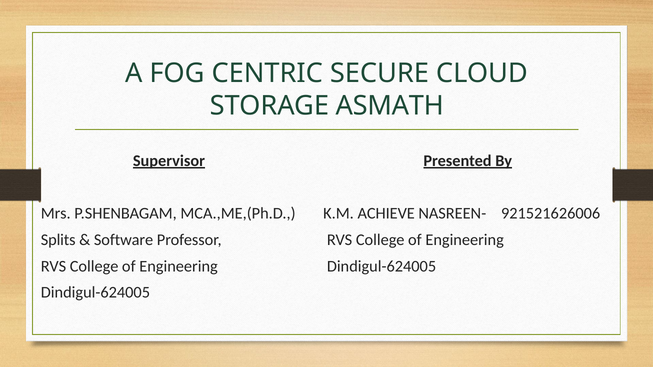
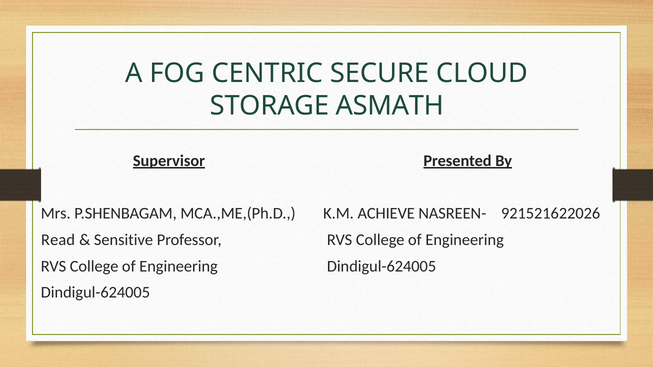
921521626006: 921521626006 -> 921521622026
Splits: Splits -> Read
Software: Software -> Sensitive
